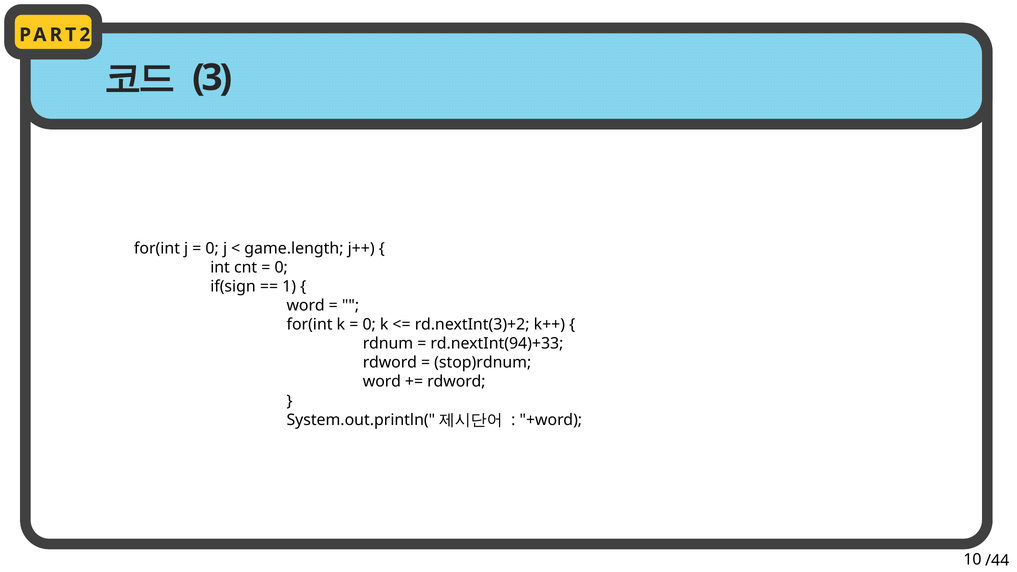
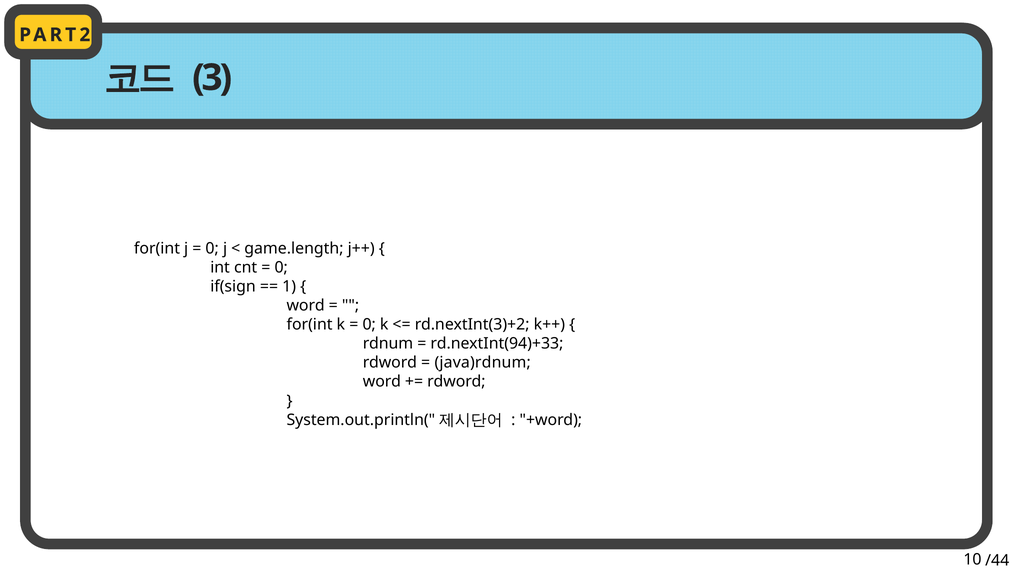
stop)rdnum: stop)rdnum -> java)rdnum
